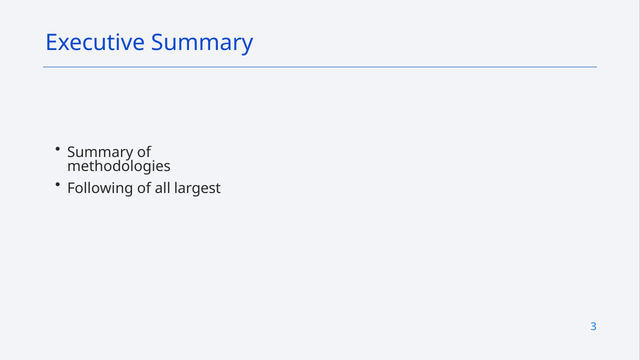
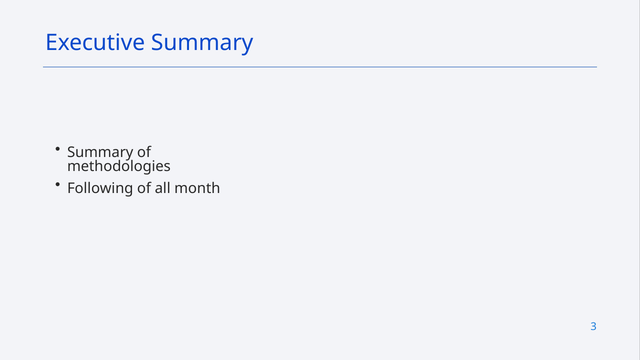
largest: largest -> month
